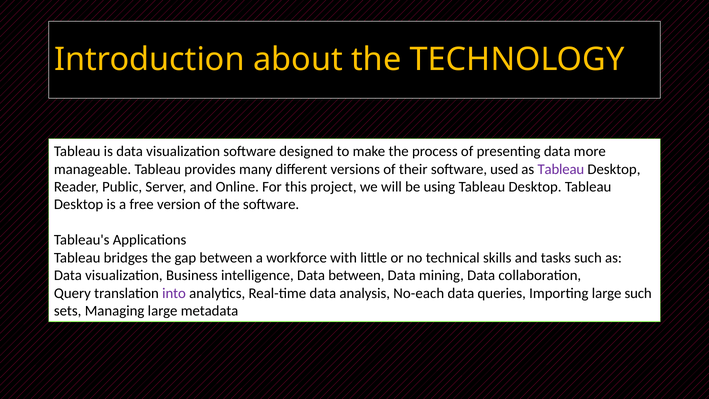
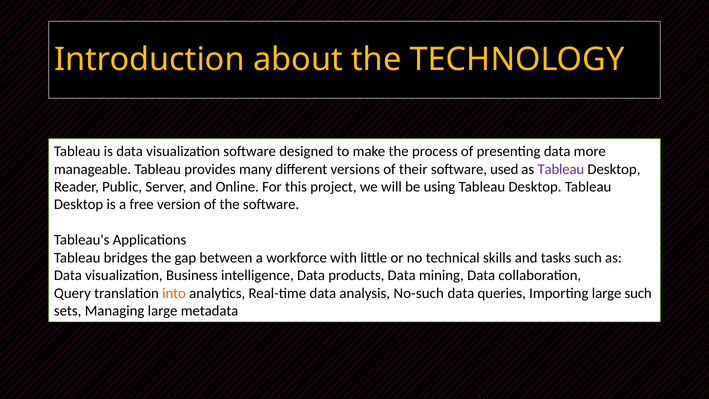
Data between: between -> products
into colour: purple -> orange
No-each: No-each -> No-such
